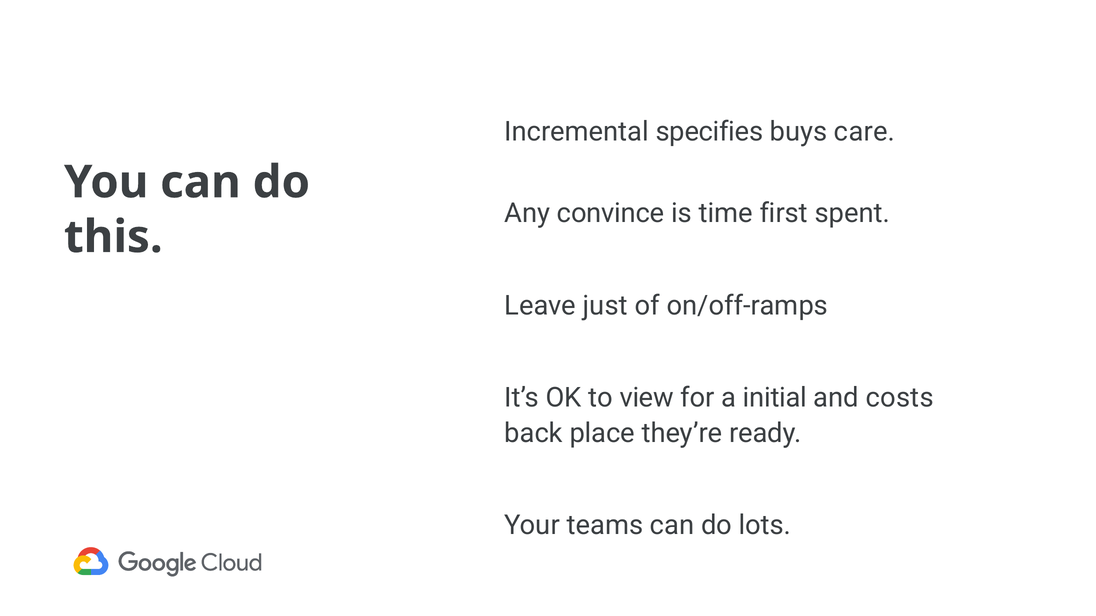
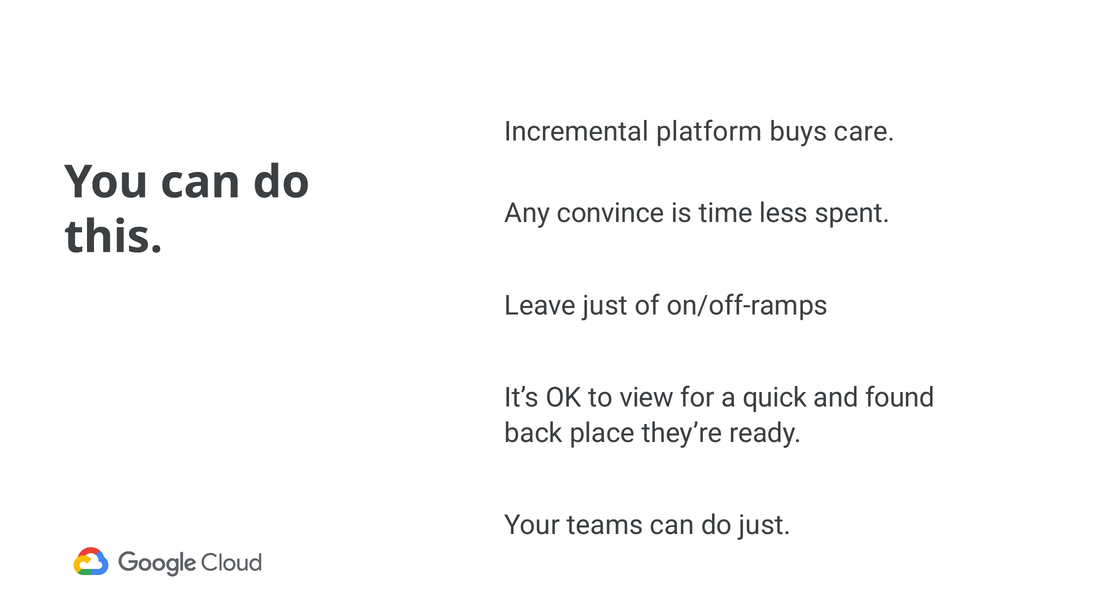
specifies: specifies -> platform
first: first -> less
initial: initial -> quick
costs: costs -> found
do lots: lots -> just
